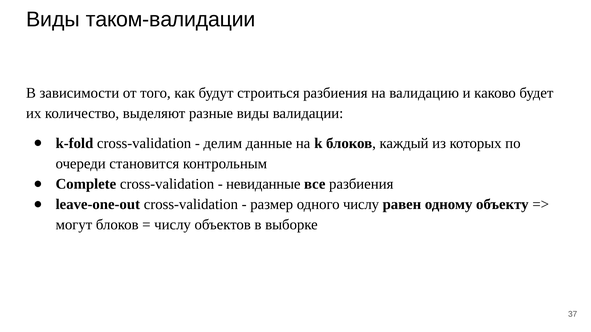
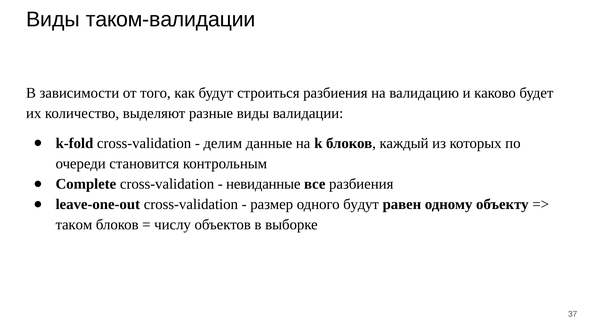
одного числу: числу -> будут
могут: могут -> таком
